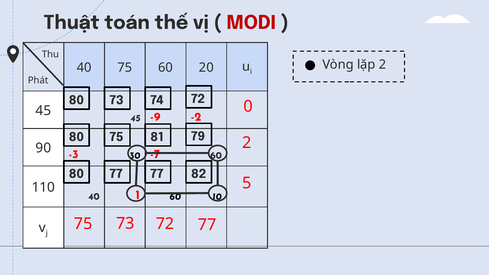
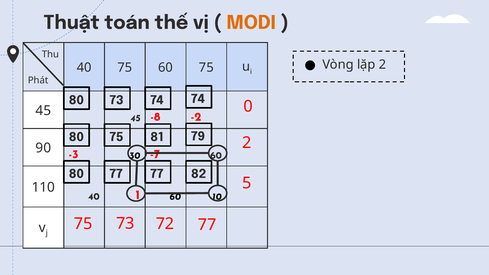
MODI colour: red -> orange
60 20: 20 -> 75
74 72: 72 -> 74
-9: -9 -> -8
